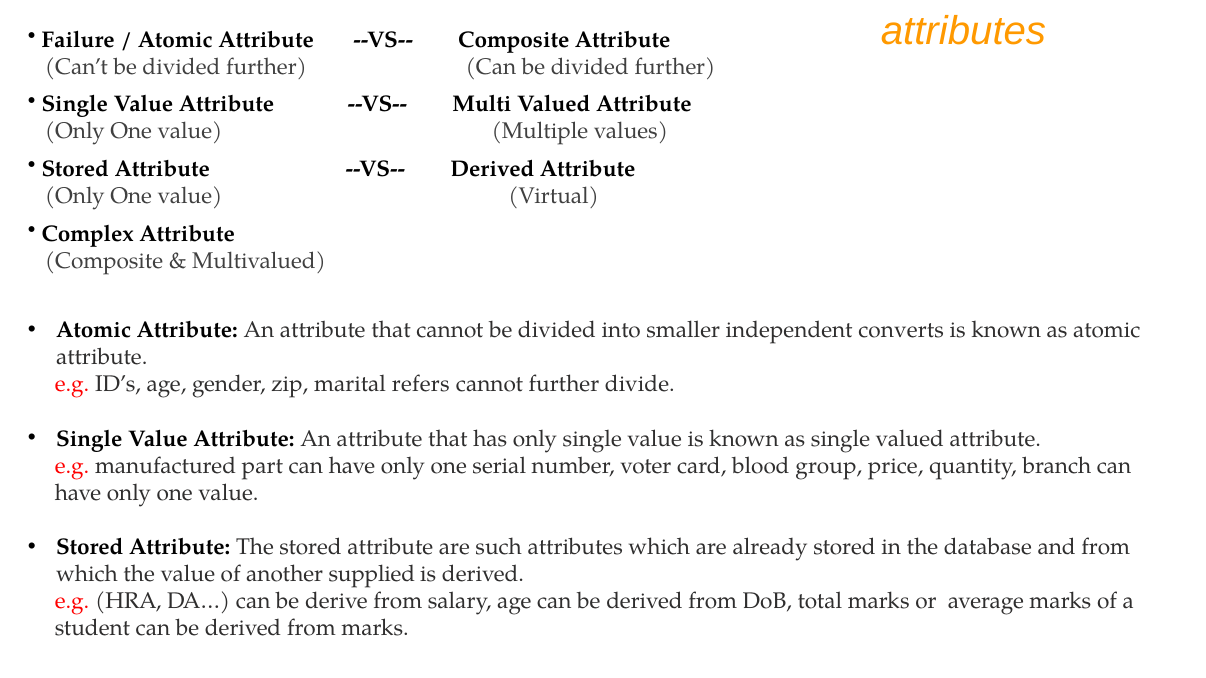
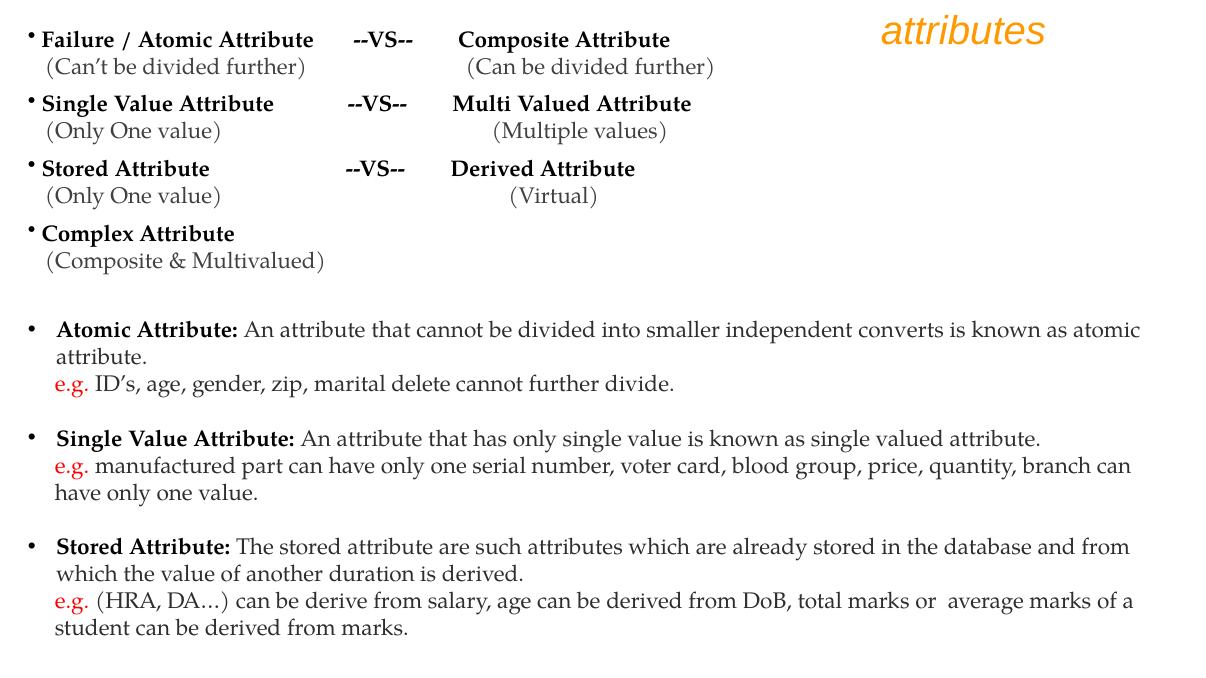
refers: refers -> delete
supplied: supplied -> duration
